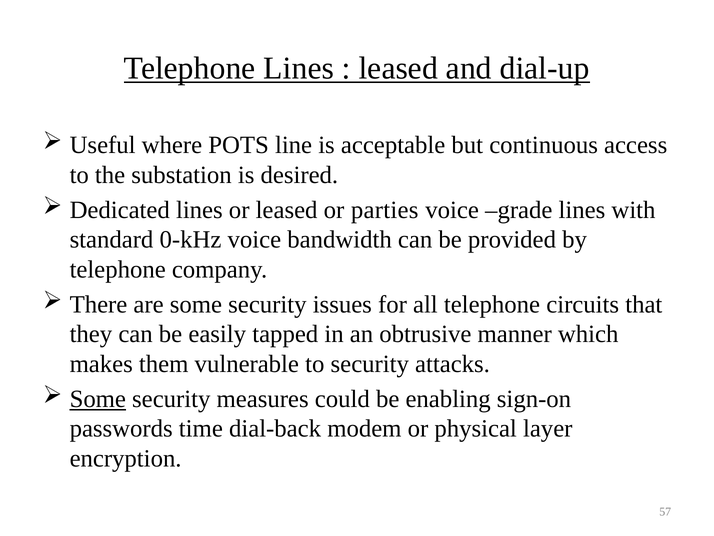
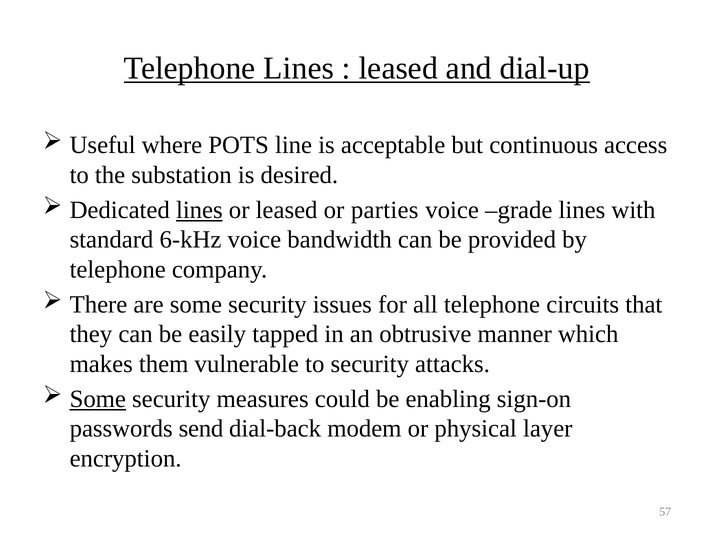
lines at (199, 210) underline: none -> present
0-kHz: 0-kHz -> 6-kHz
time: time -> send
